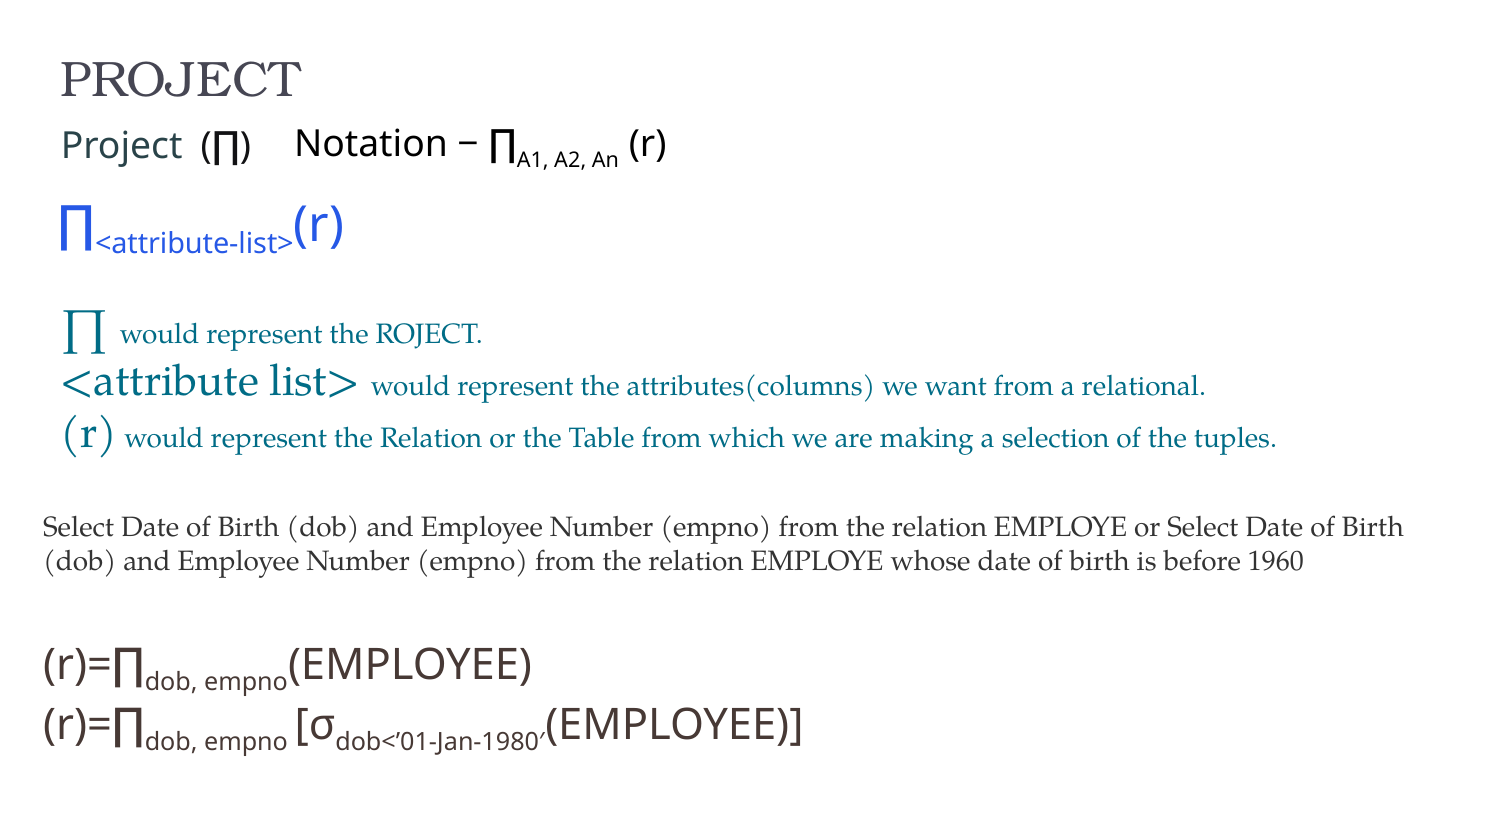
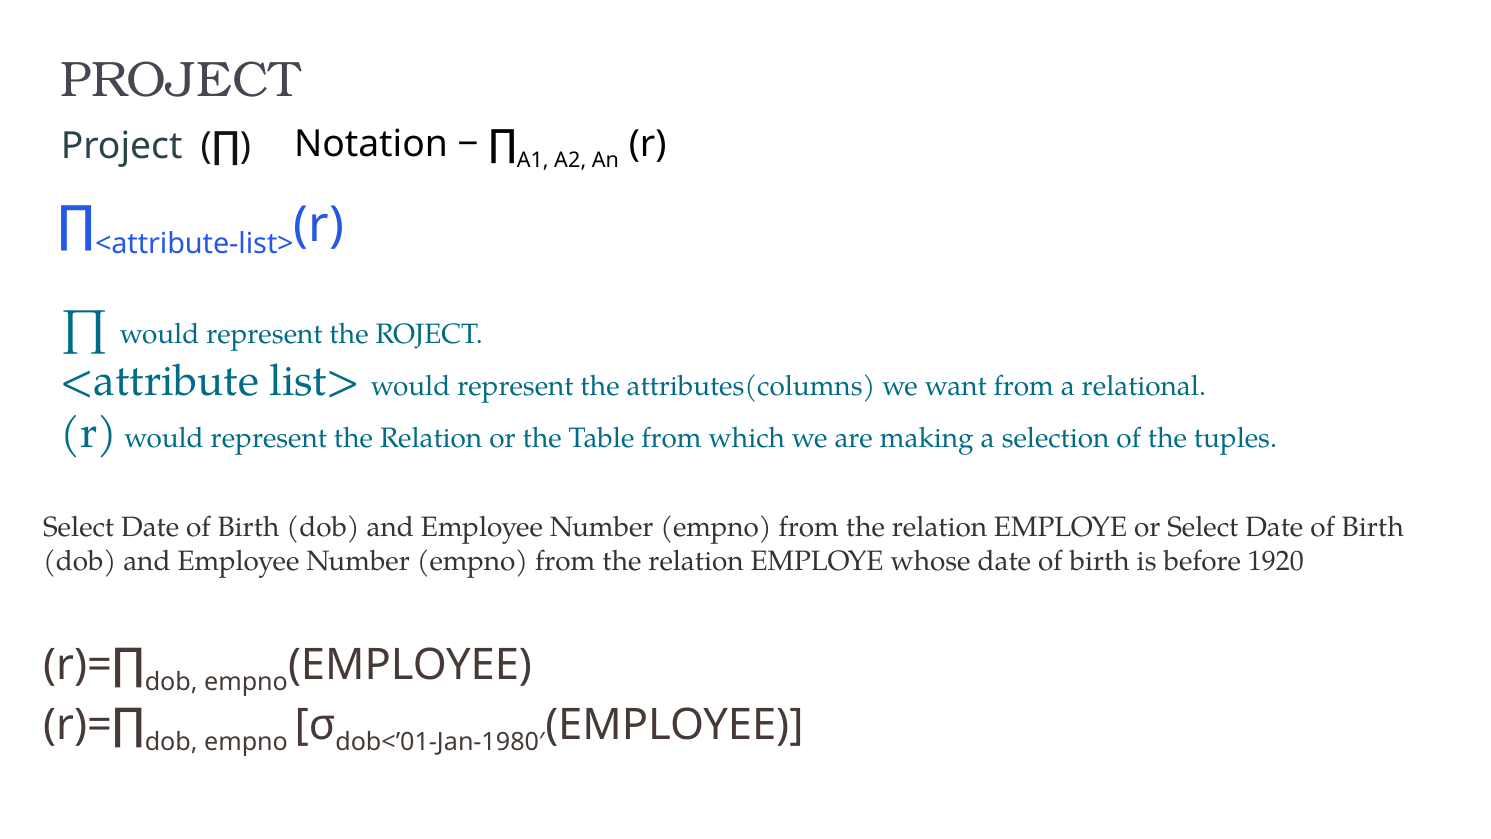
1960: 1960 -> 1920
